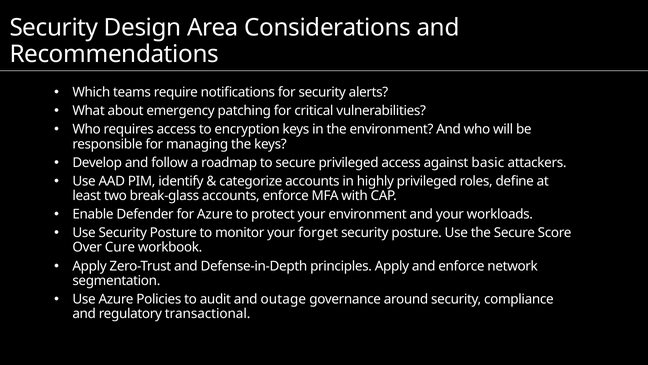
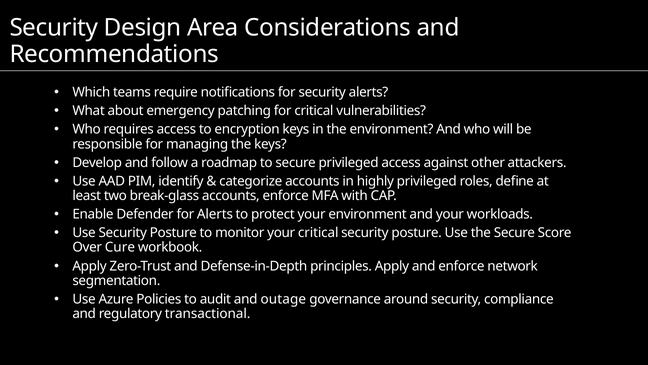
basic: basic -> other
for Azure: Azure -> Alerts
your forget: forget -> critical
